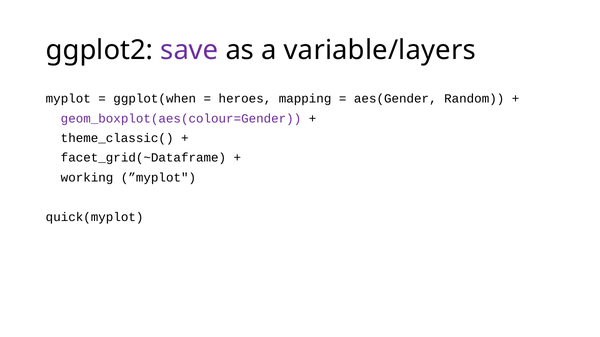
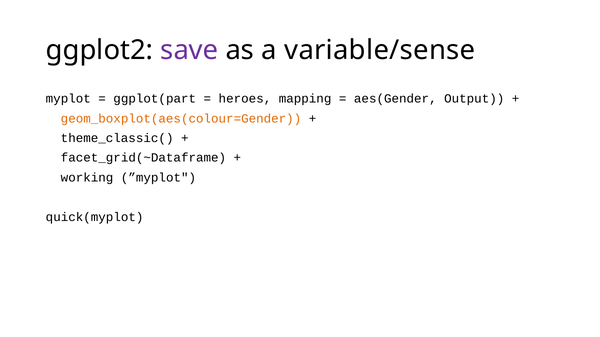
variable/layers: variable/layers -> variable/sense
ggplot(when: ggplot(when -> ggplot(part
Random: Random -> Output
geom_boxplot(aes(colour=Gender colour: purple -> orange
